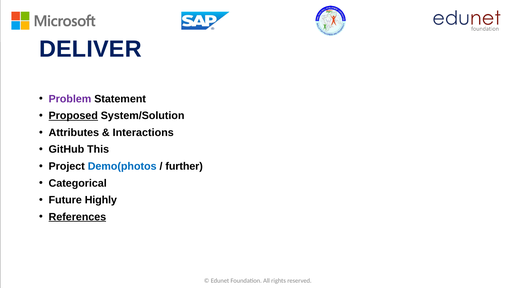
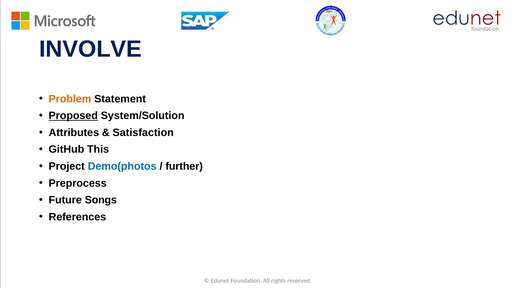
DELIVER: DELIVER -> INVOLVE
Problem colour: purple -> orange
Interactions: Interactions -> Satisfaction
Categorical: Categorical -> Preprocess
Highly: Highly -> Songs
References underline: present -> none
